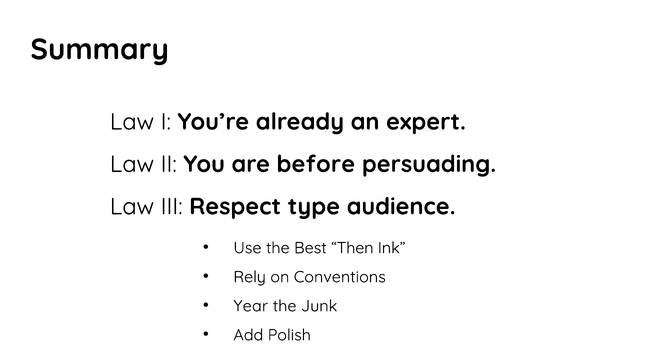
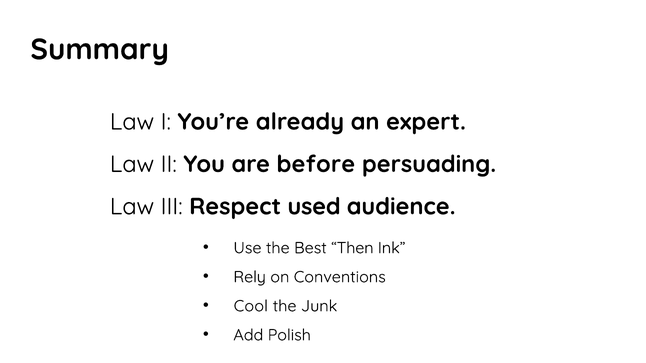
type: type -> used
Year: Year -> Cool
